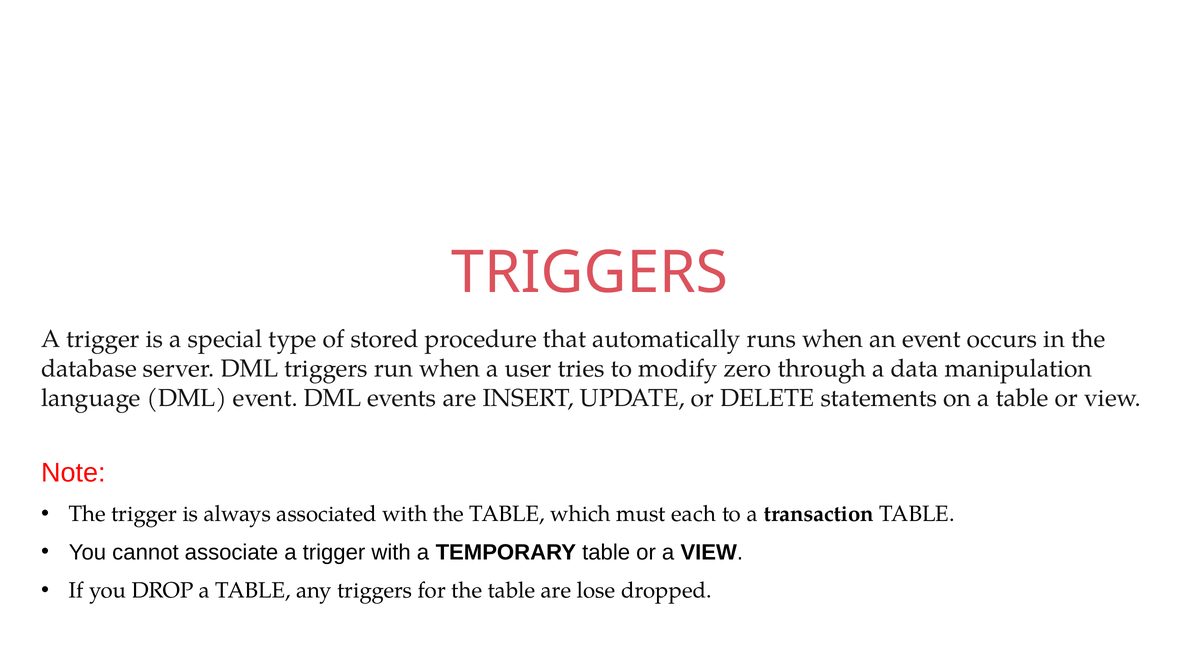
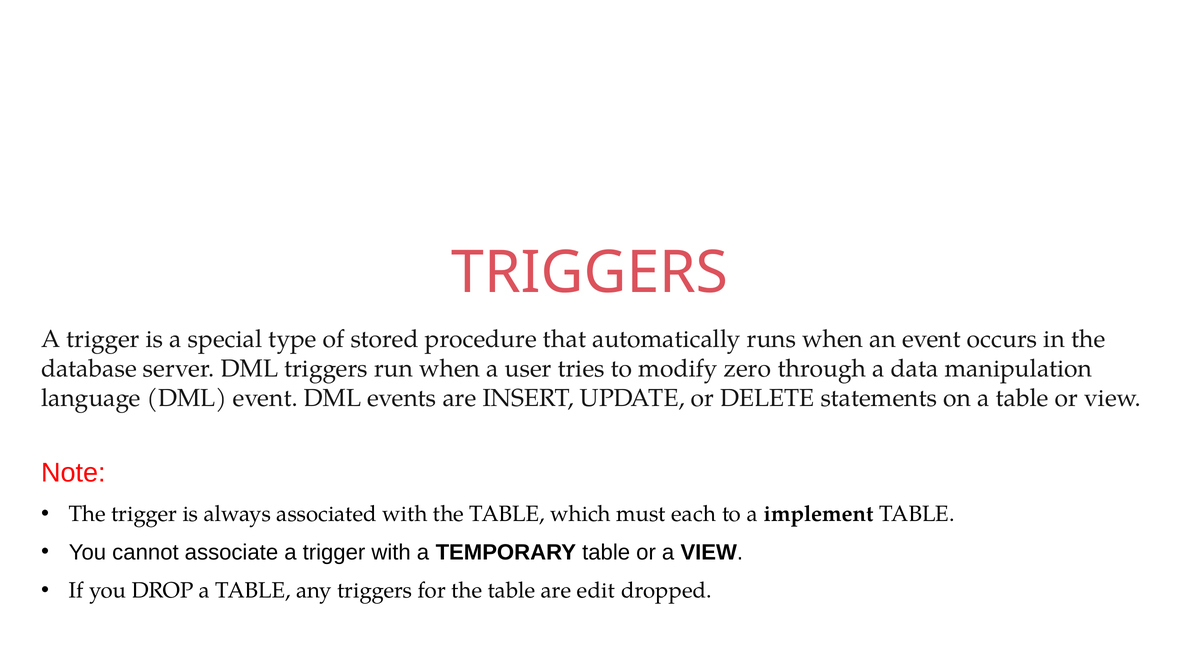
transaction: transaction -> implement
lose: lose -> edit
